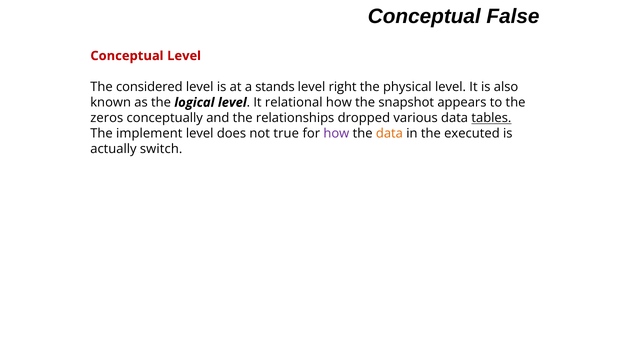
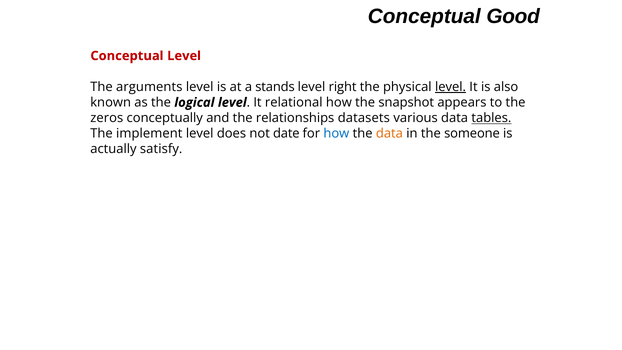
False: False -> Good
considered: considered -> arguments
level at (451, 87) underline: none -> present
dropped: dropped -> datasets
true: true -> date
how at (336, 134) colour: purple -> blue
executed: executed -> someone
switch: switch -> satisfy
